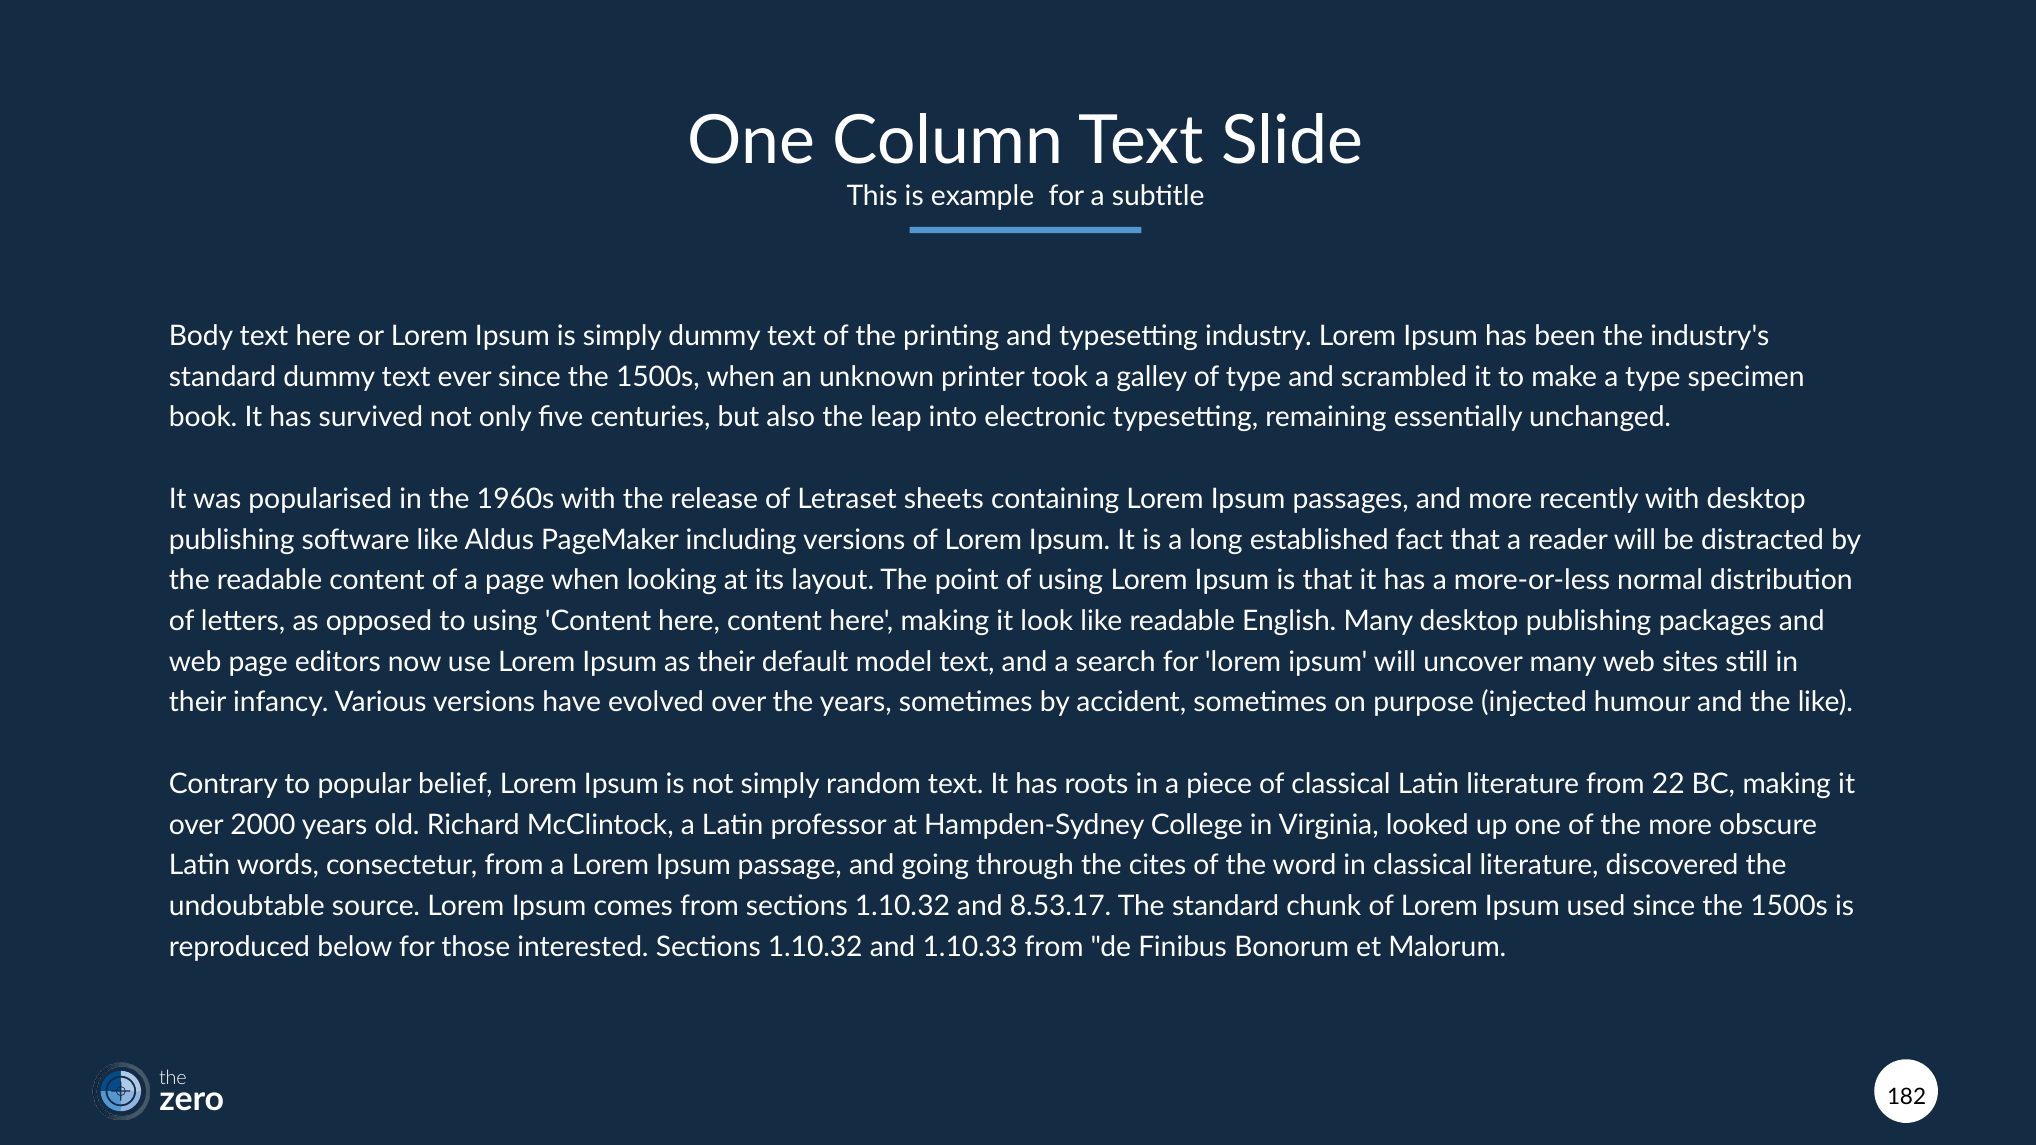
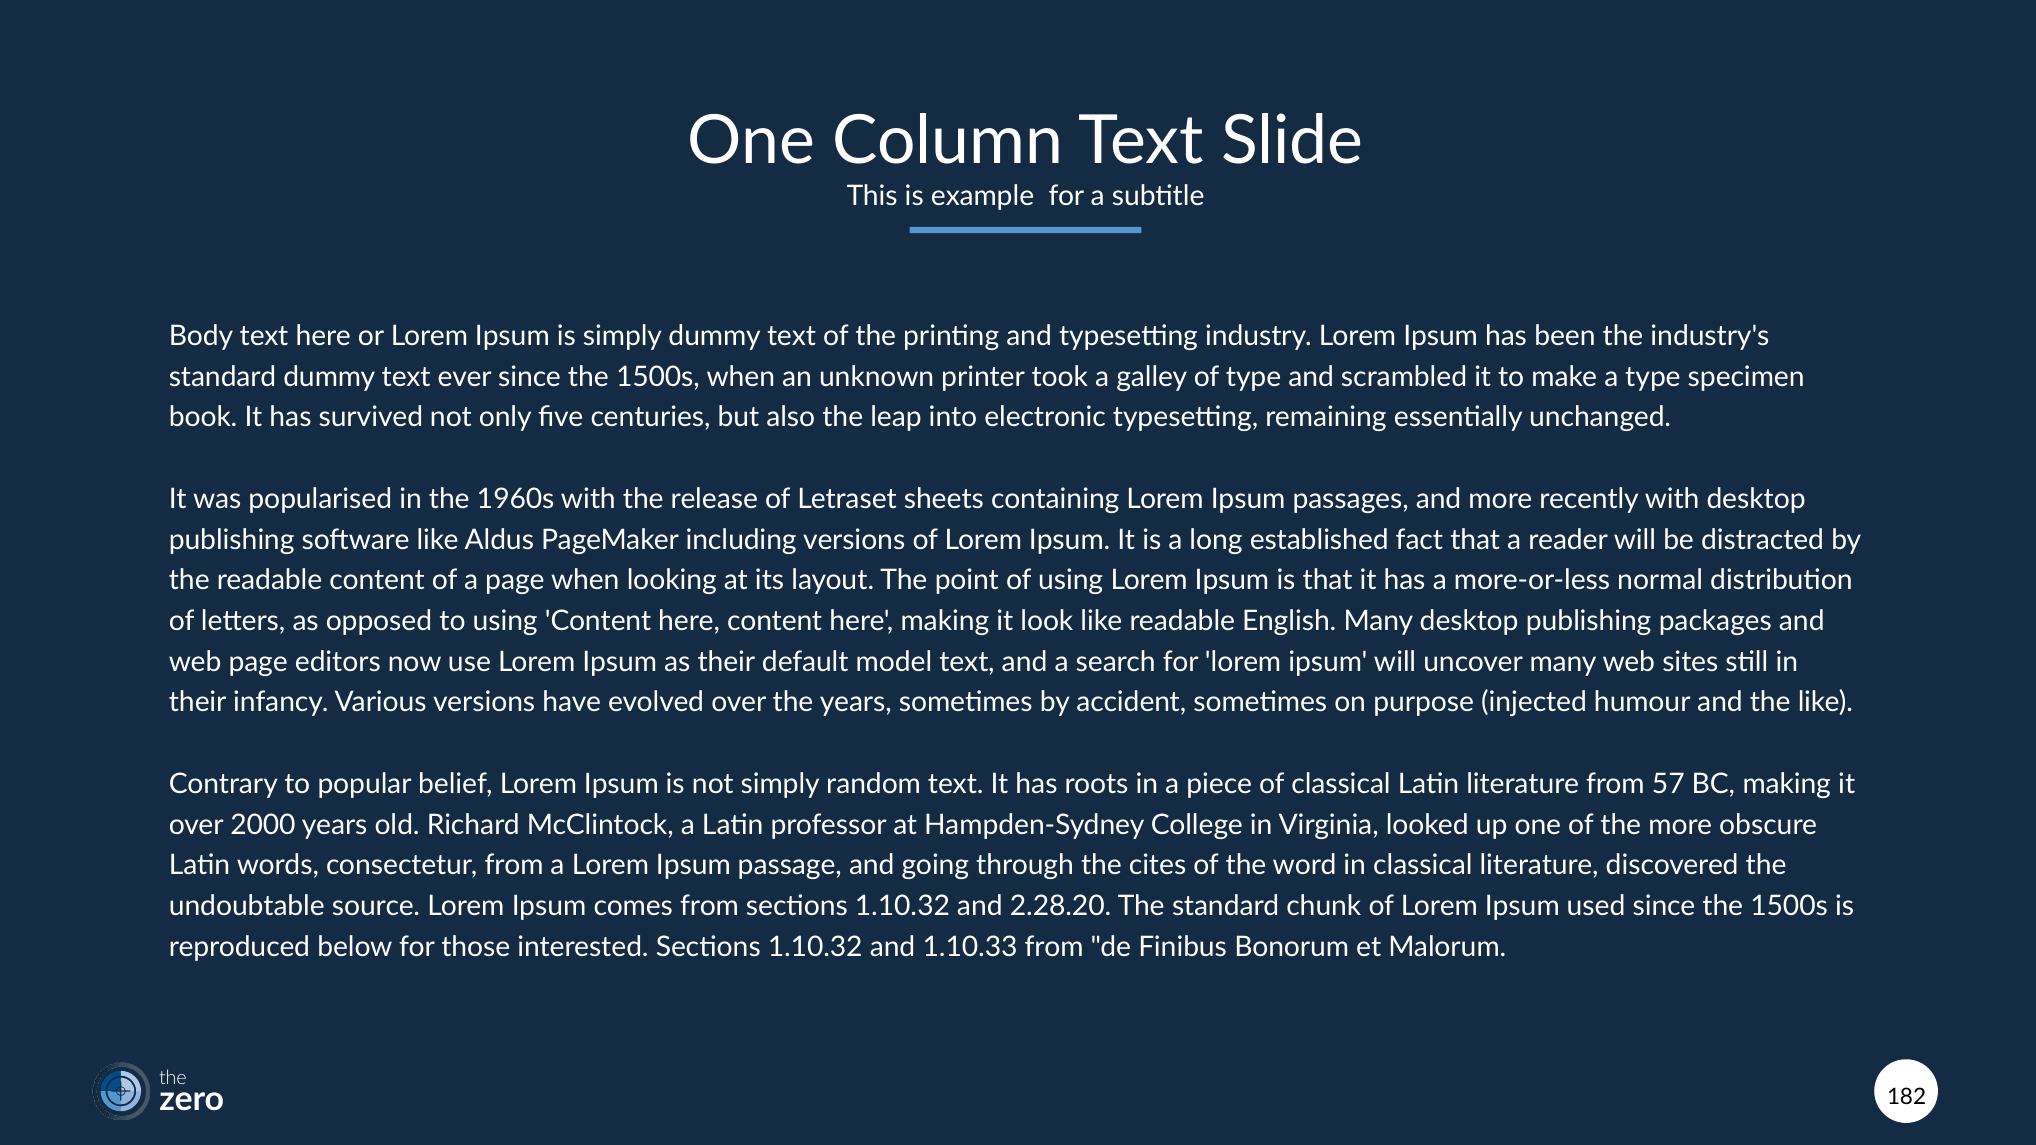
22: 22 -> 57
8.53.17: 8.53.17 -> 2.28.20
